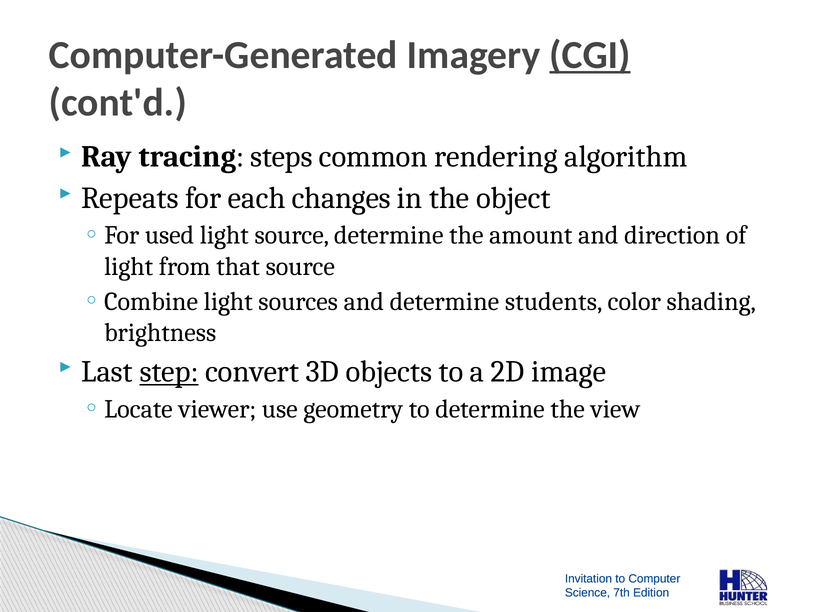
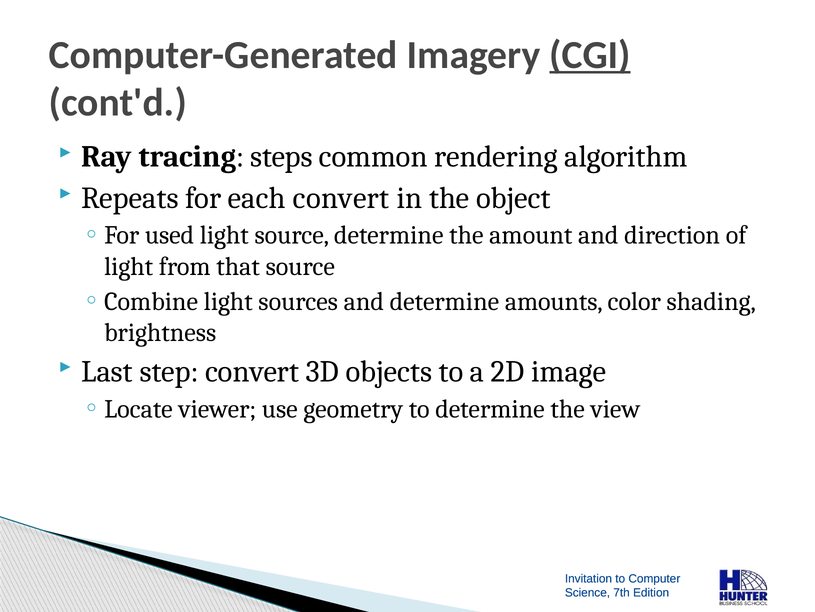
each changes: changes -> convert
students: students -> amounts
step underline: present -> none
